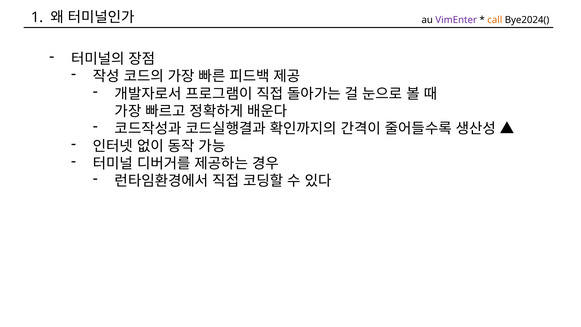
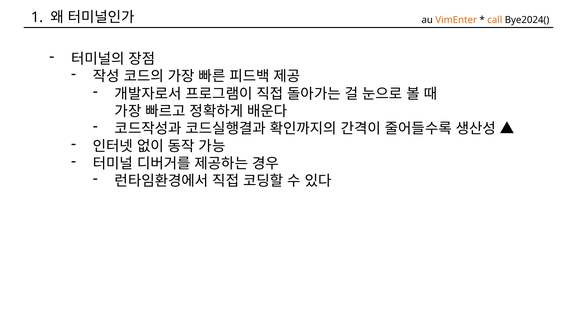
VimEnter colour: purple -> orange
